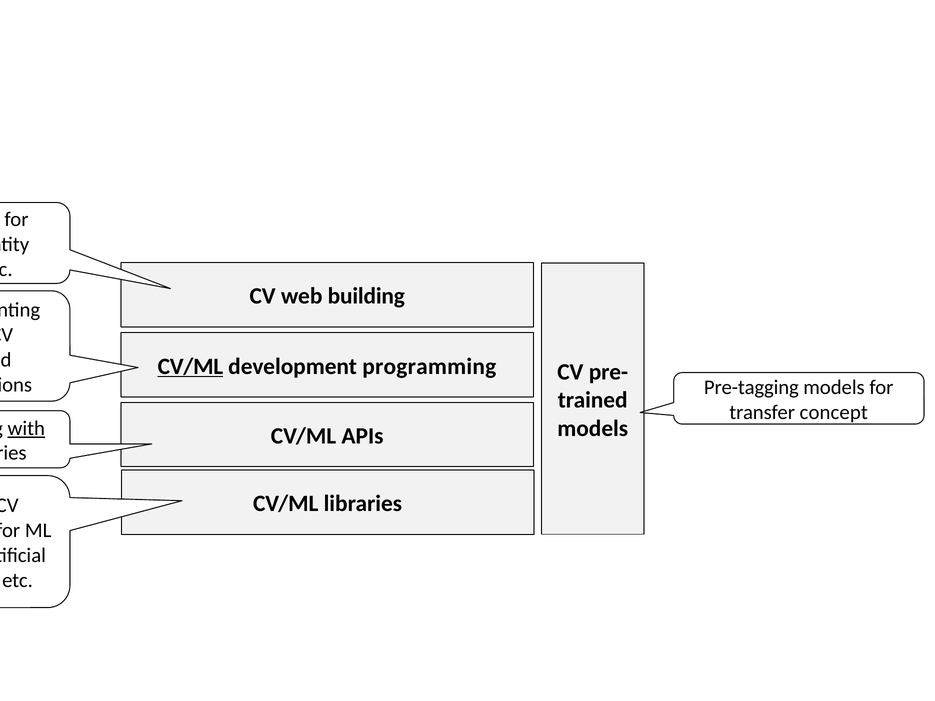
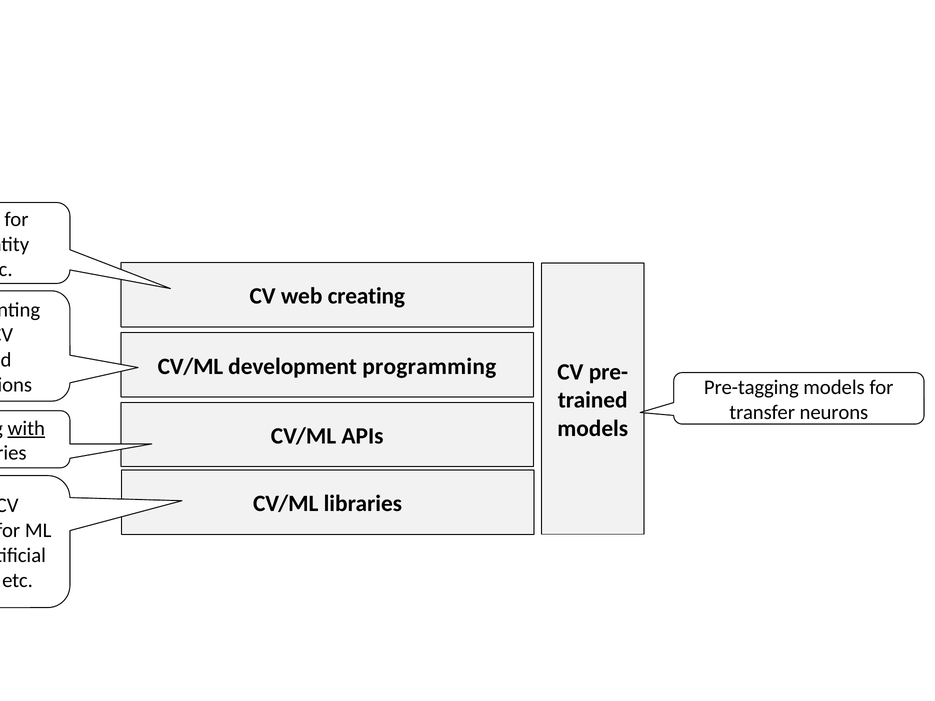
building: building -> creating
CV/ML at (190, 367) underline: present -> none
concept: concept -> neurons
